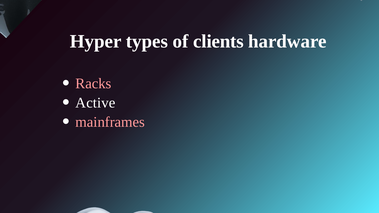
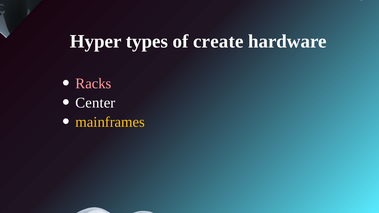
clients: clients -> create
Active: Active -> Center
mainframes colour: pink -> yellow
